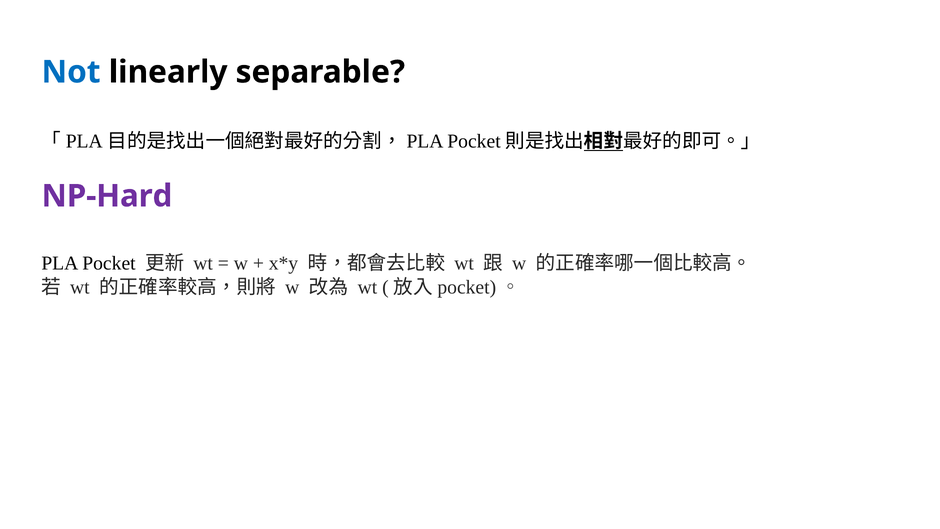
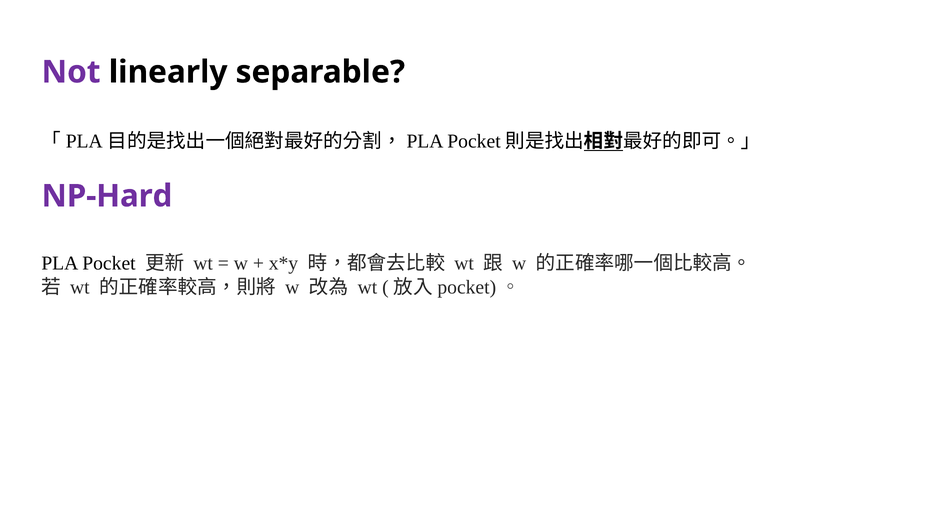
Not colour: blue -> purple
